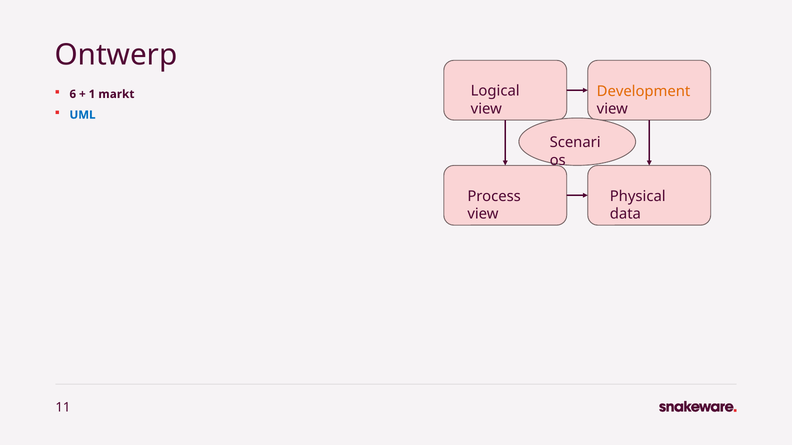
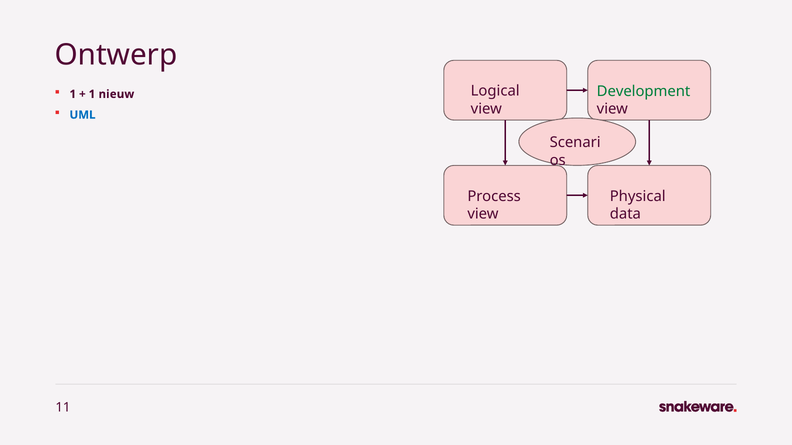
Development colour: orange -> green
6 at (73, 94): 6 -> 1
markt: markt -> nieuw
